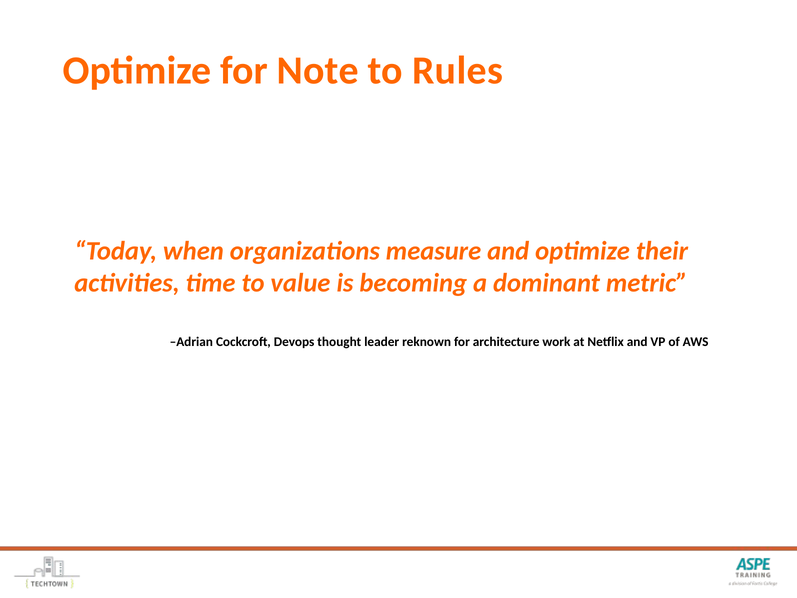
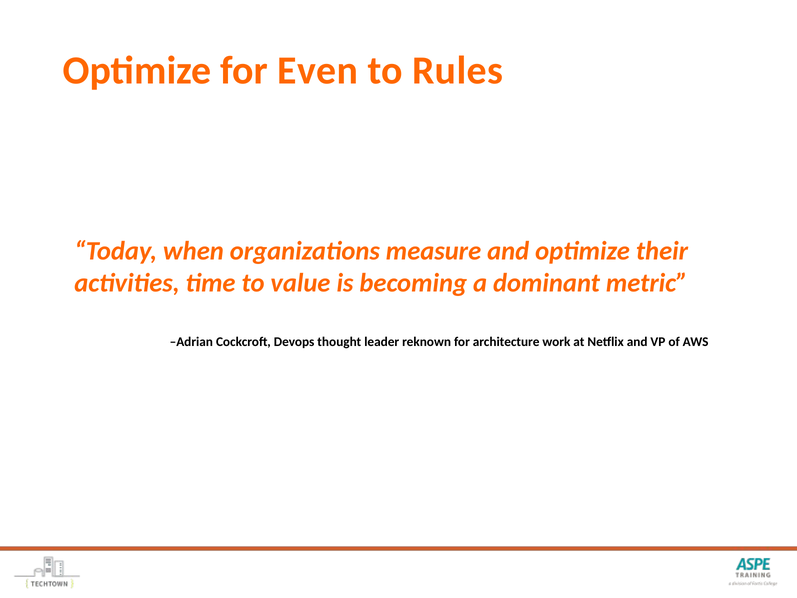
Note: Note -> Even
